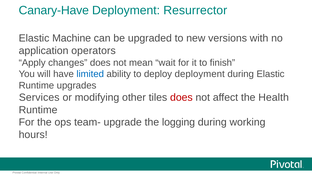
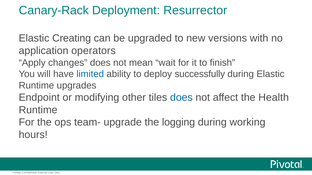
Canary-Have: Canary-Have -> Canary-Rack
Machine: Machine -> Creating
deploy deployment: deployment -> successfully
Services: Services -> Endpoint
does at (181, 98) colour: red -> blue
